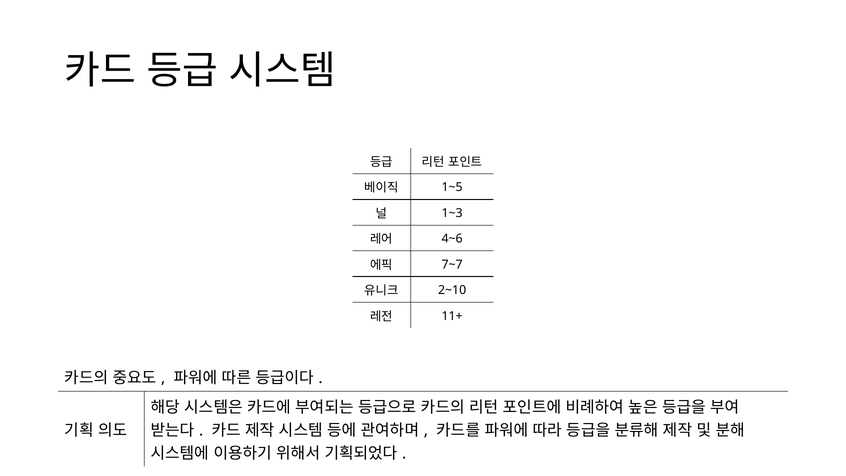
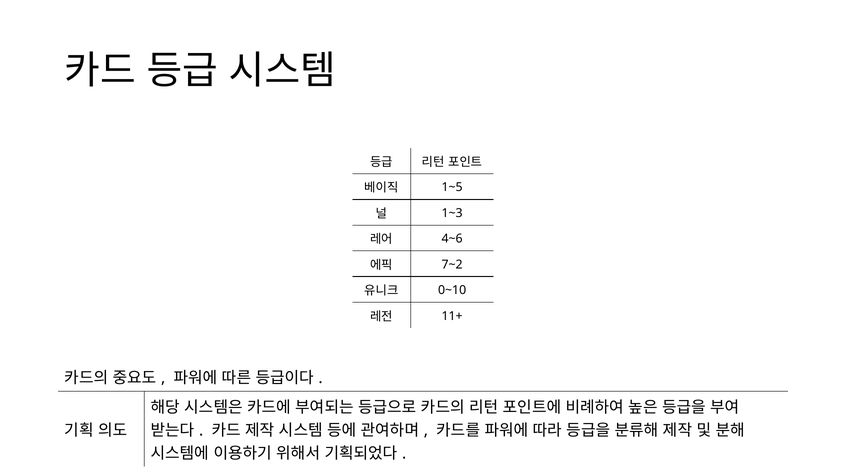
7~7: 7~7 -> 7~2
2~10: 2~10 -> 0~10
